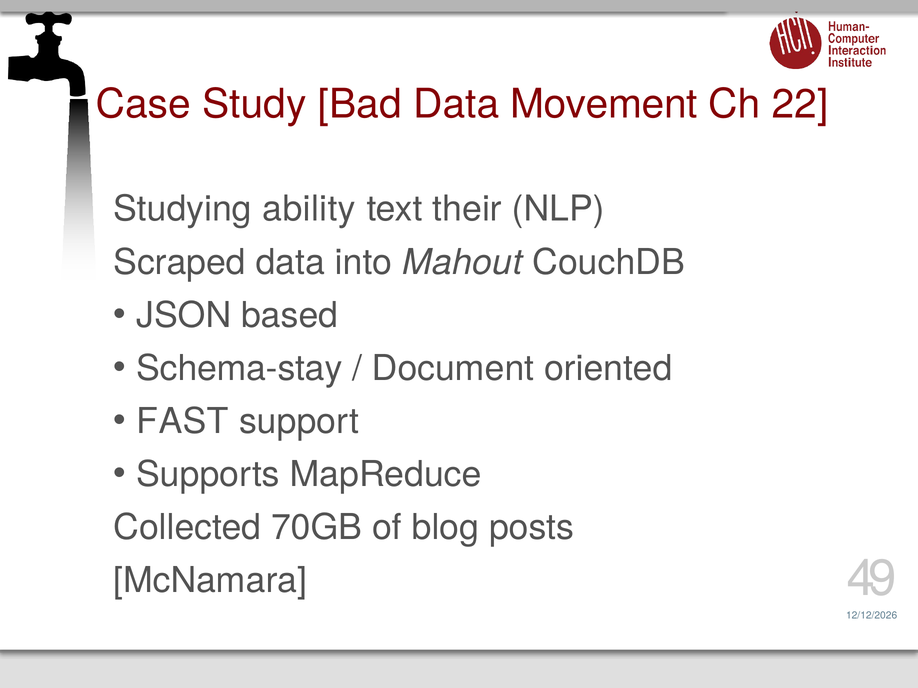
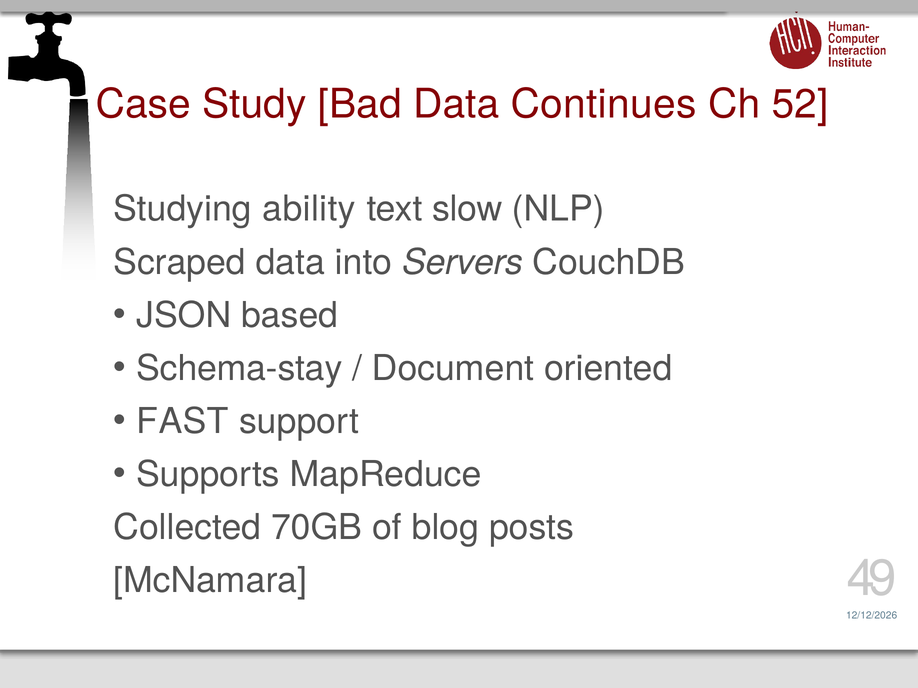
Movement: Movement -> Continues
22: 22 -> 52
their: their -> slow
Mahout: Mahout -> Servers
